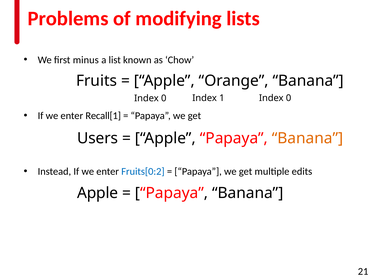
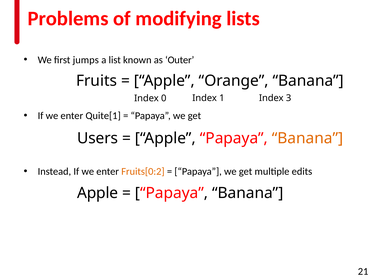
minus: minus -> jumps
Chow: Chow -> Outer
1 Index 0: 0 -> 3
Recall[1: Recall[1 -> Quite[1
Fruits[0:2 colour: blue -> orange
